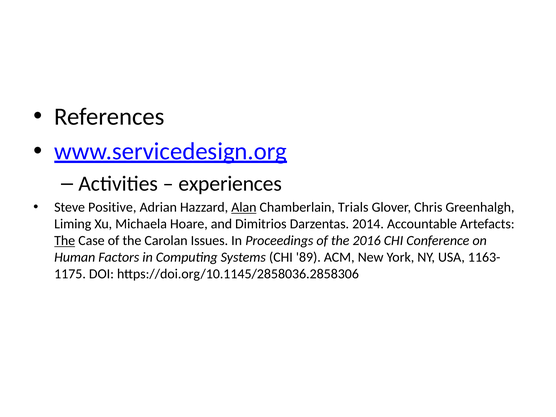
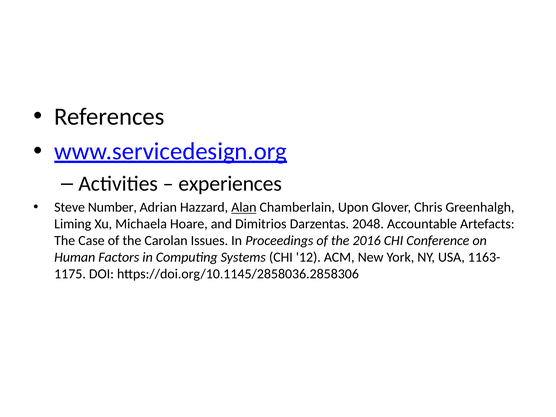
Positive: Positive -> Number
Trials: Trials -> Upon
2014: 2014 -> 2048
The at (65, 241) underline: present -> none
89: 89 -> 12
